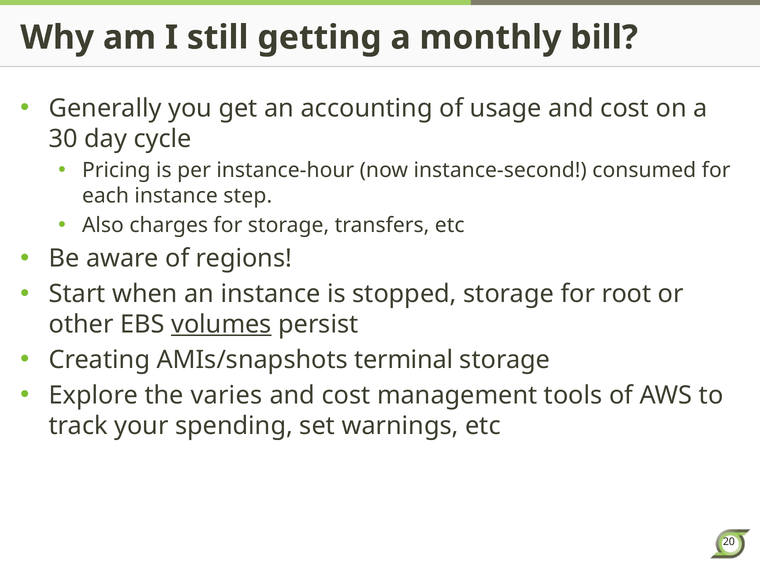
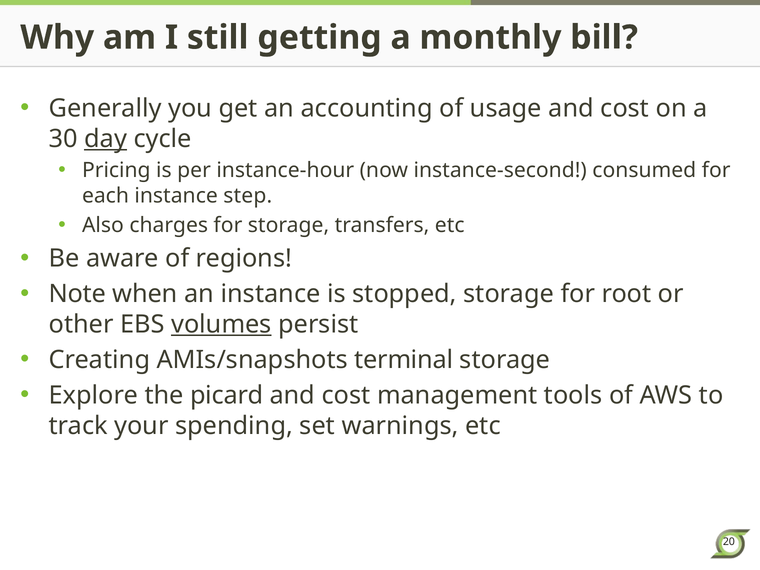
day underline: none -> present
Start: Start -> Note
varies: varies -> picard
